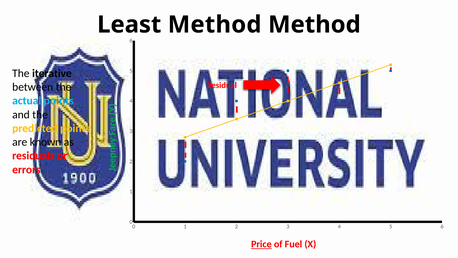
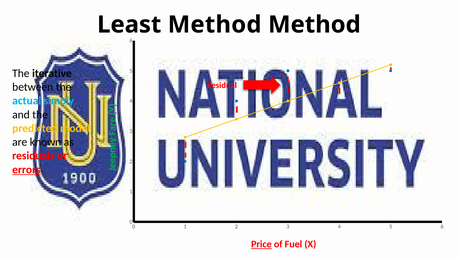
actual points: points -> simply
predicted points: points -> model
errors underline: none -> present
